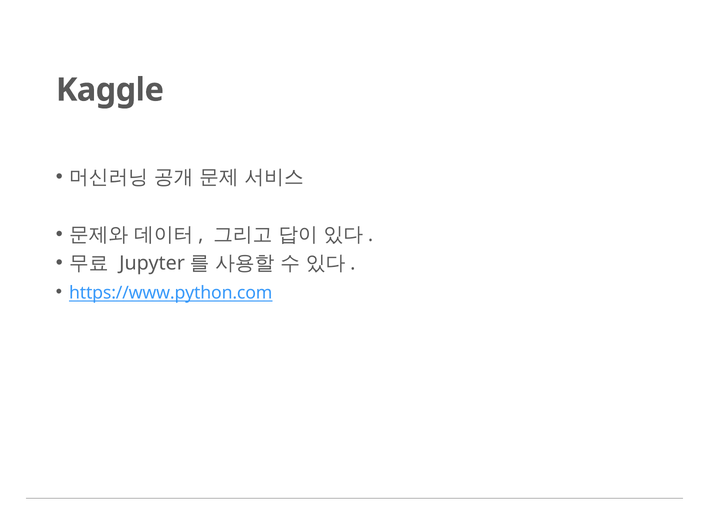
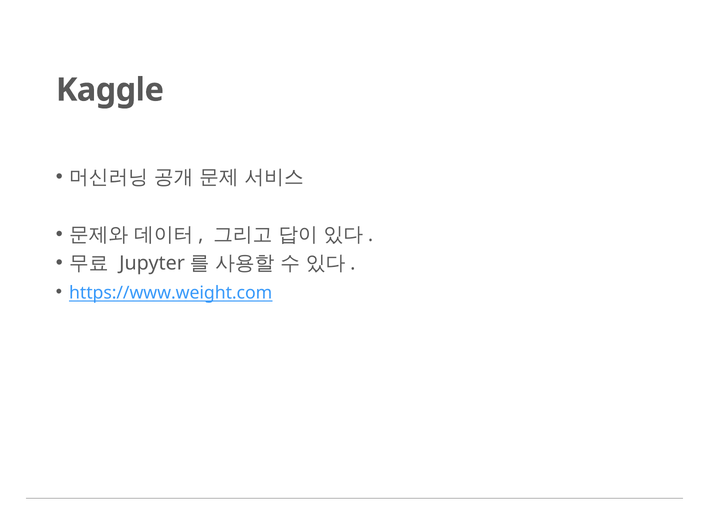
https://www.python.com: https://www.python.com -> https://www.weight.com
